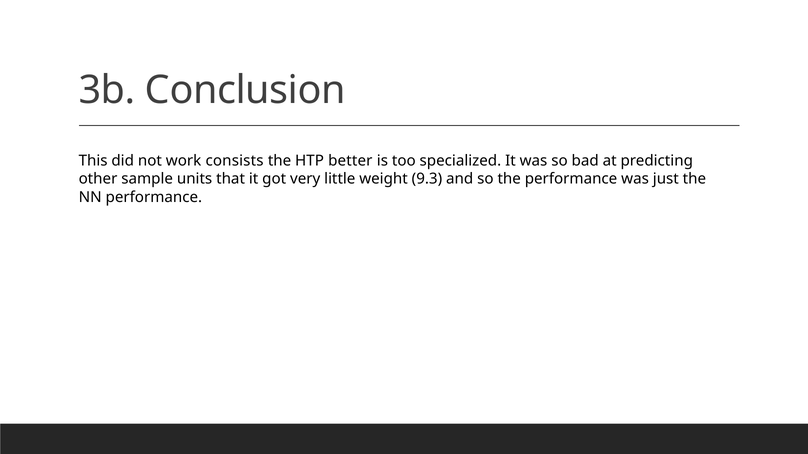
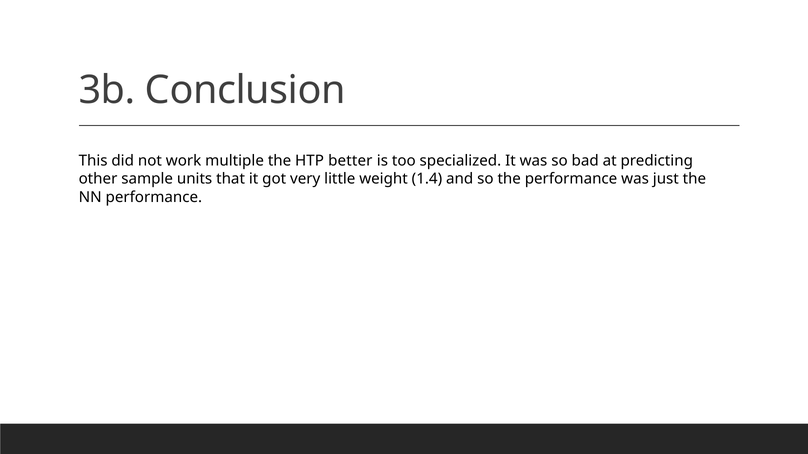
consists: consists -> multiple
9.3: 9.3 -> 1.4
